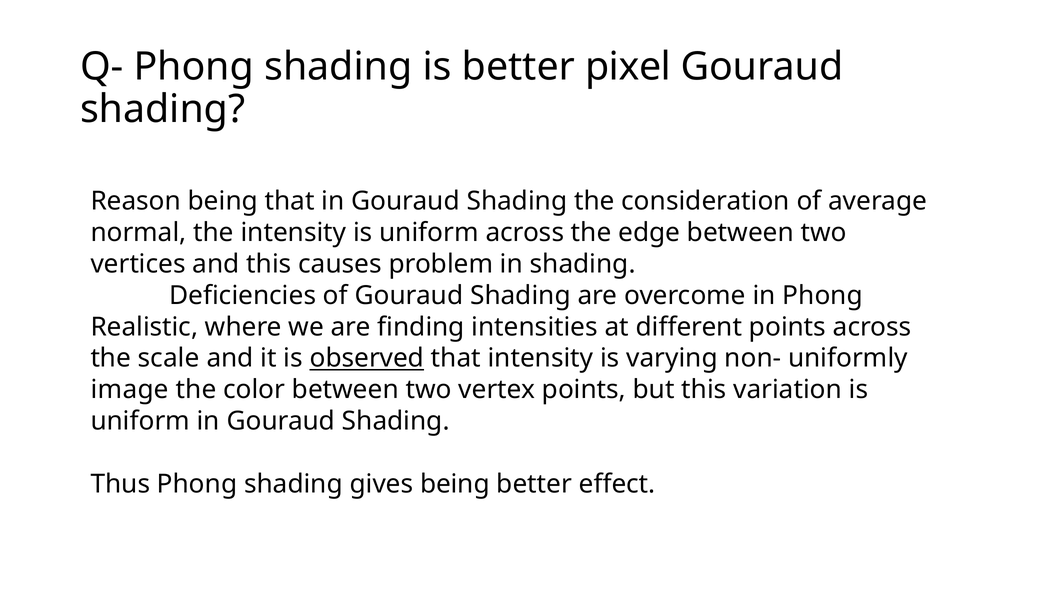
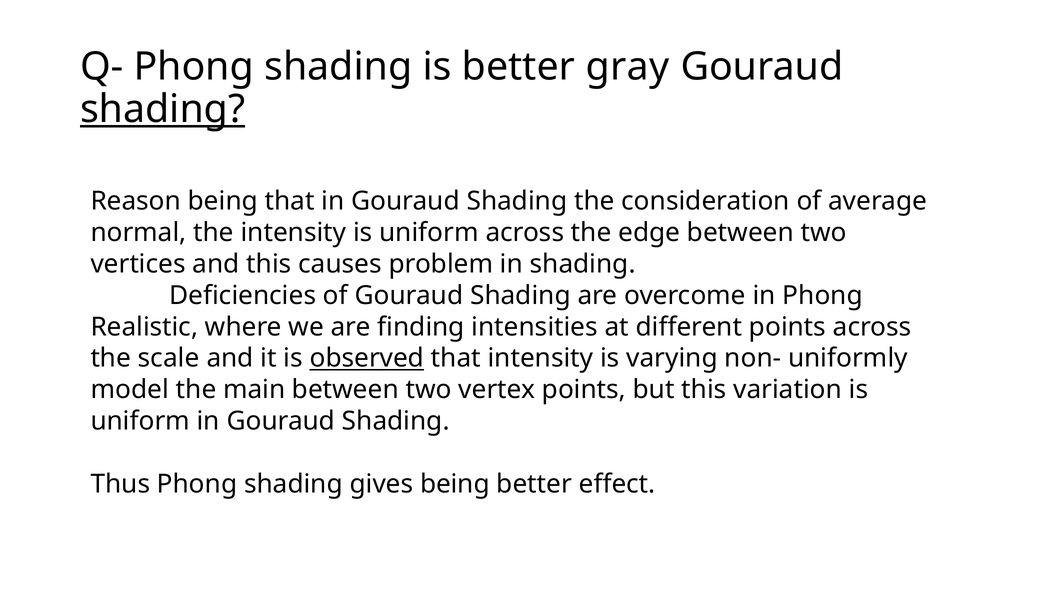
pixel: pixel -> gray
shading at (163, 110) underline: none -> present
image: image -> model
color: color -> main
